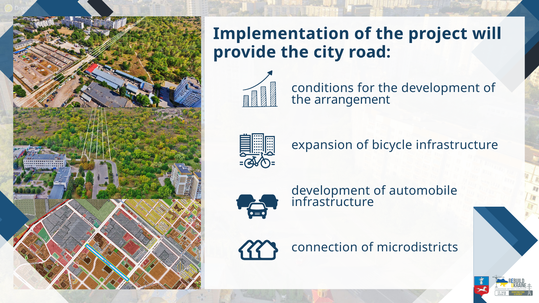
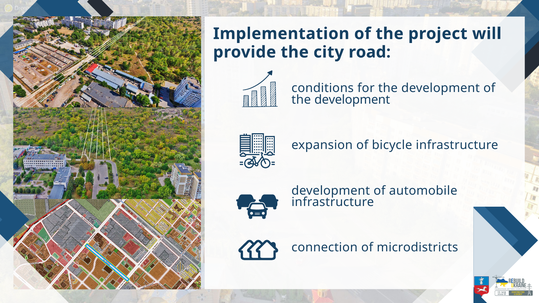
arrangement at (352, 100): arrangement -> development
